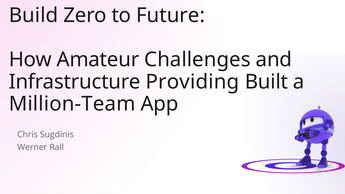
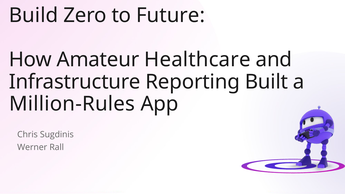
Challenges: Challenges -> Healthcare
Providing: Providing -> Reporting
Million-Team: Million-Team -> Million-Rules
